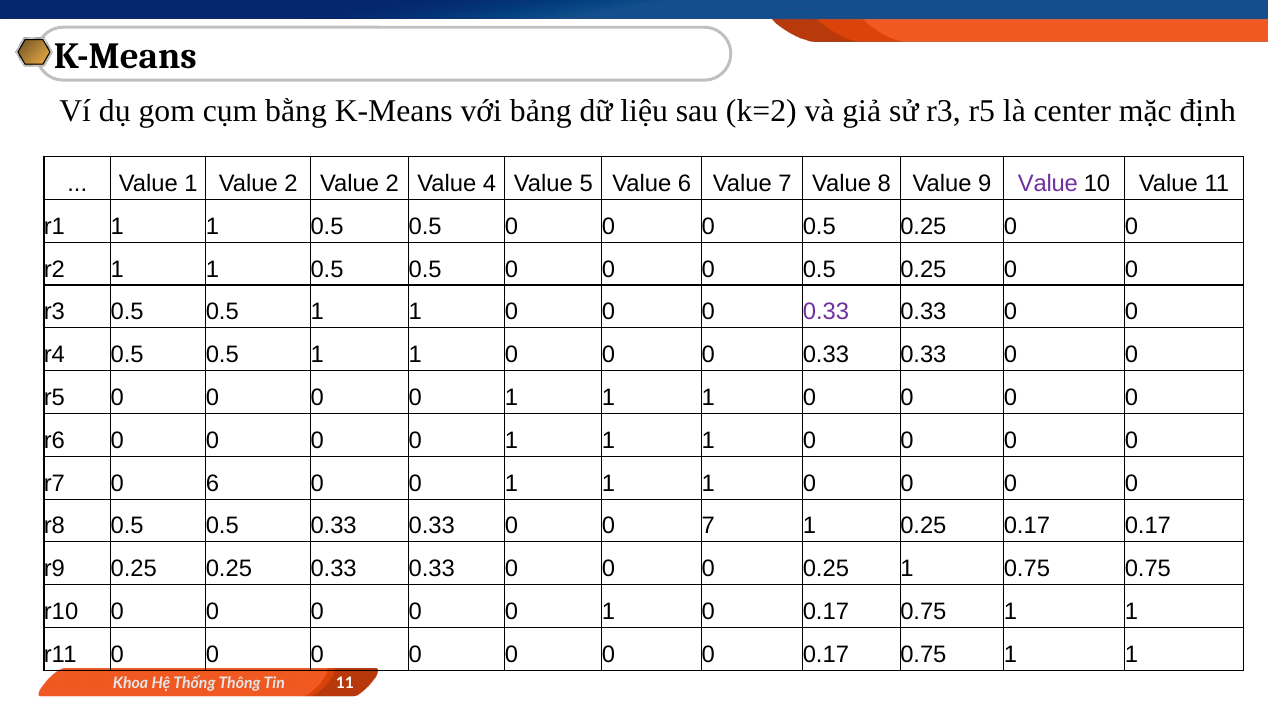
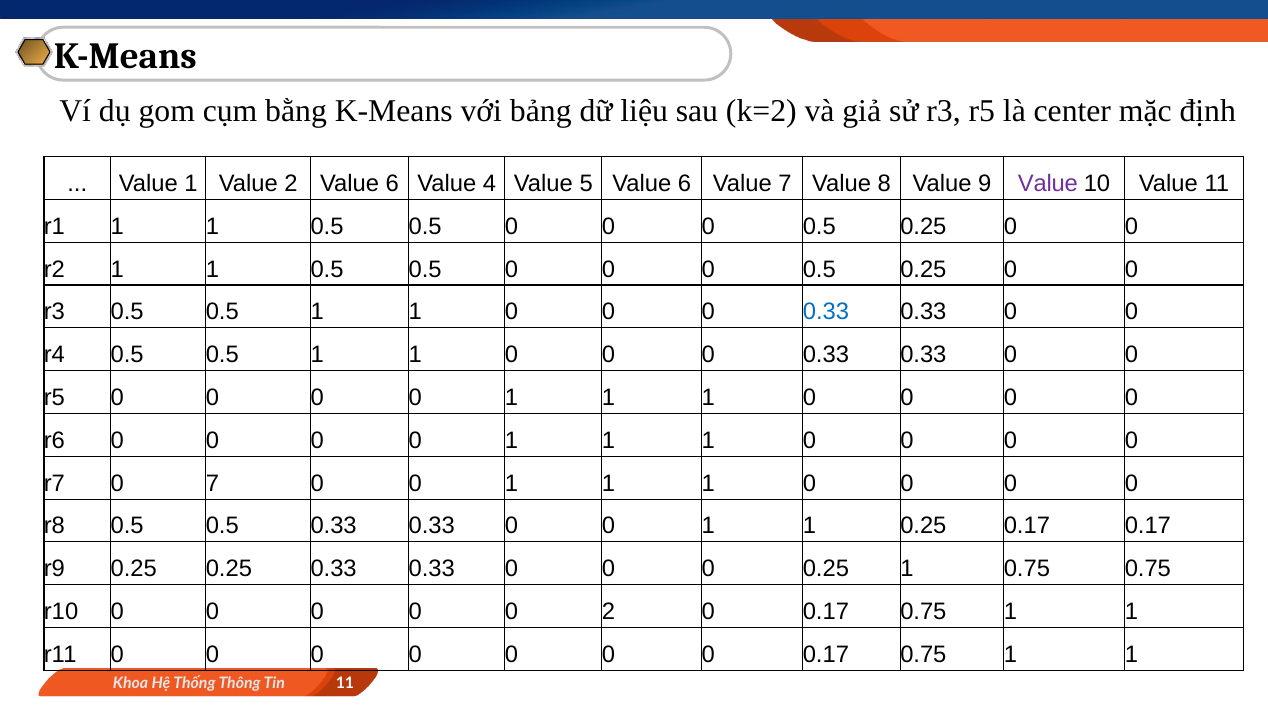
2 Value 2: 2 -> 6
0.33 at (826, 312) colour: purple -> blue
0 6: 6 -> 7
0.33 0 0 7: 7 -> 1
1 at (608, 612): 1 -> 2
